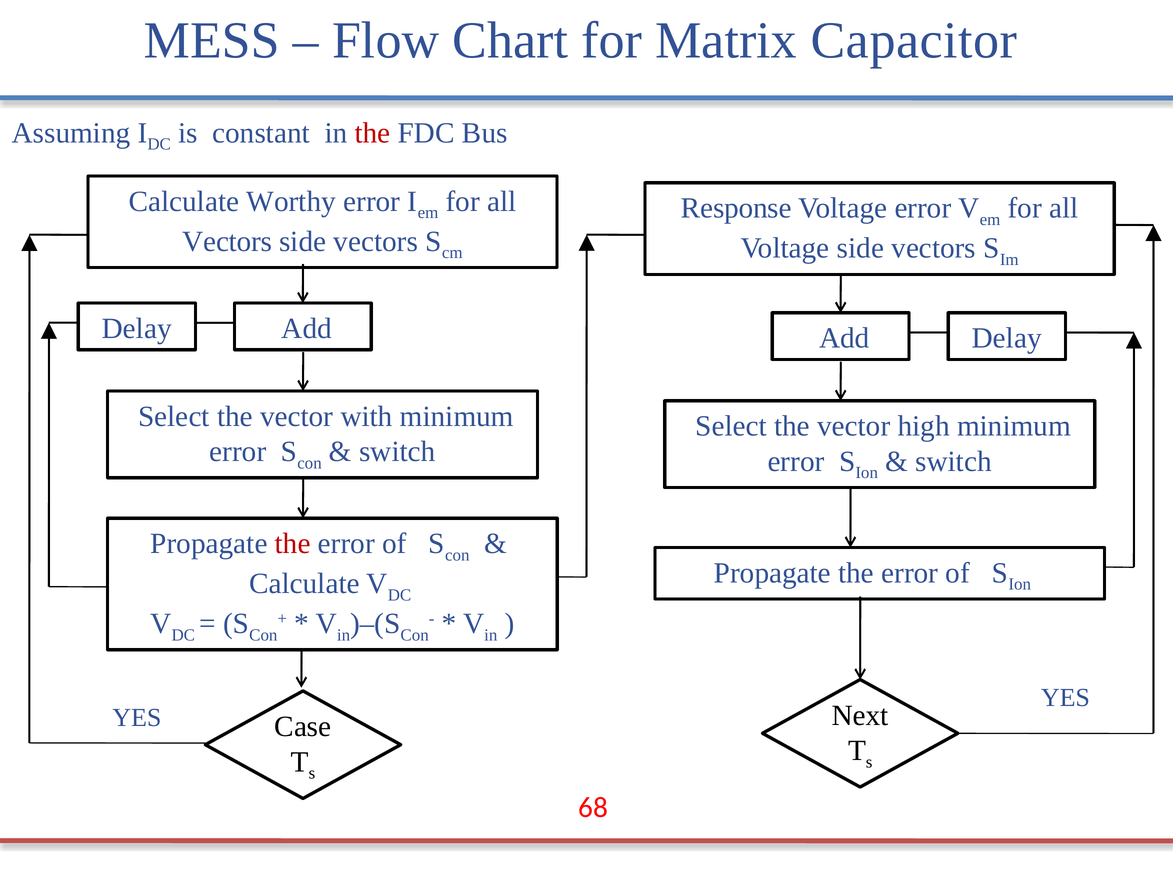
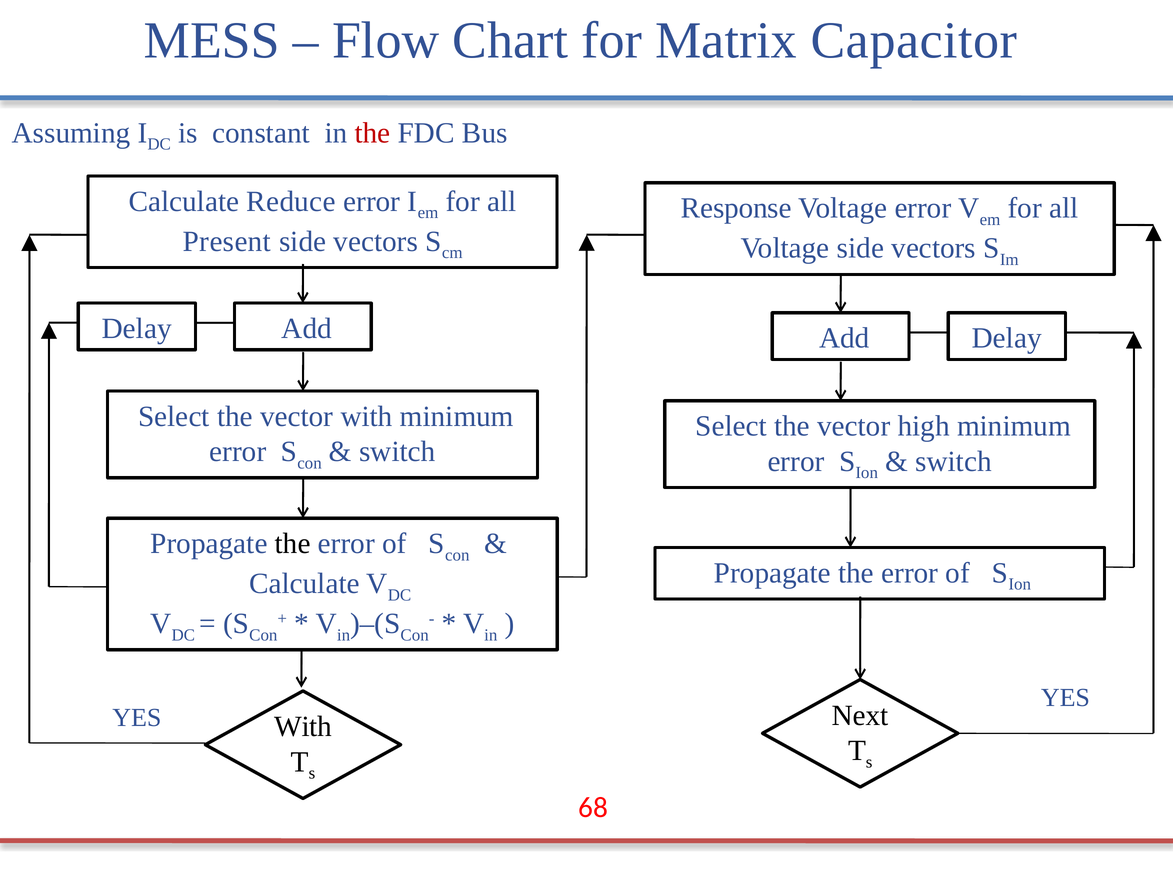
Worthy: Worthy -> Reduce
Vectors at (227, 241): Vectors -> Present
the at (293, 543) colour: red -> black
Case at (303, 727): Case -> With
